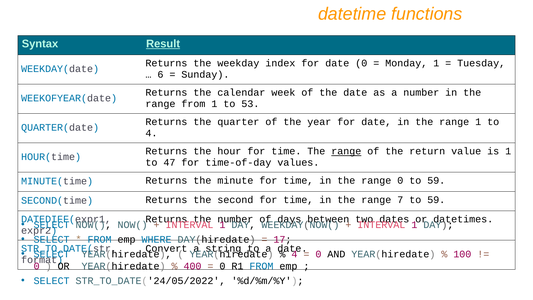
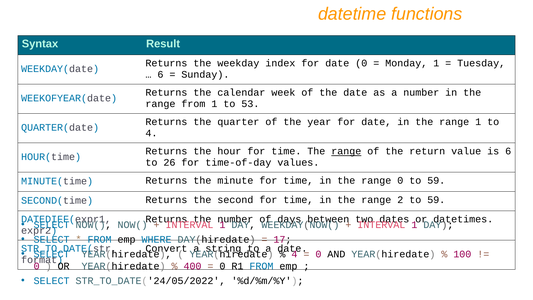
Result underline: present -> none
is 1: 1 -> 6
47: 47 -> 26
7: 7 -> 2
